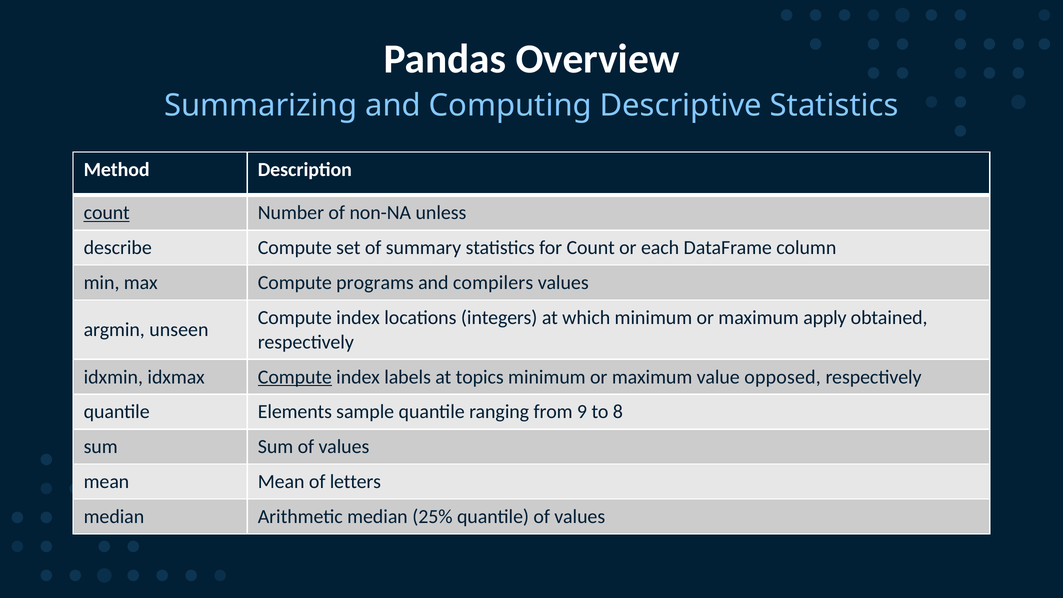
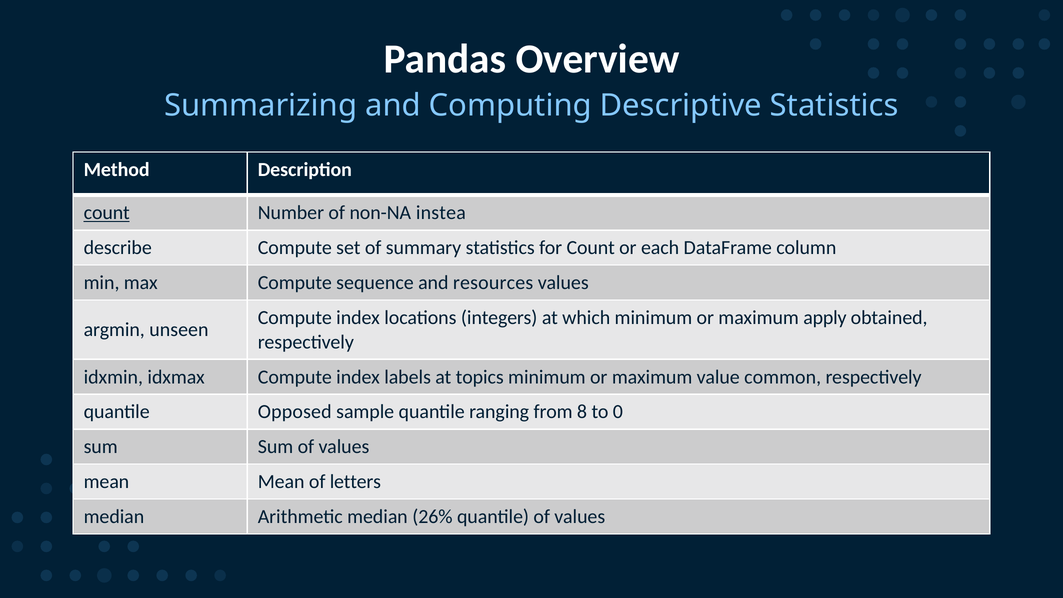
unless: unless -> instea
programs: programs -> sequence
compilers: compilers -> resources
Compute at (295, 377) underline: present -> none
opposed: opposed -> common
Elements: Elements -> Opposed
9: 9 -> 8
8: 8 -> 0
25%: 25% -> 26%
